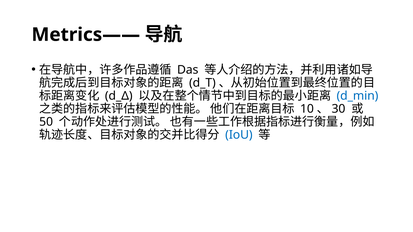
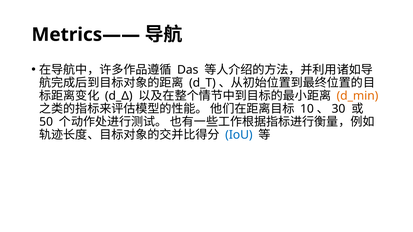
d_min colour: blue -> orange
